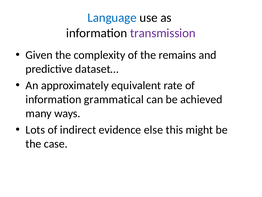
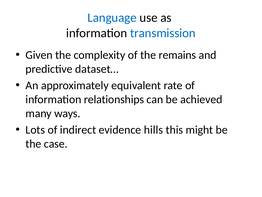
transmission colour: purple -> blue
grammatical: grammatical -> relationships
else: else -> hills
